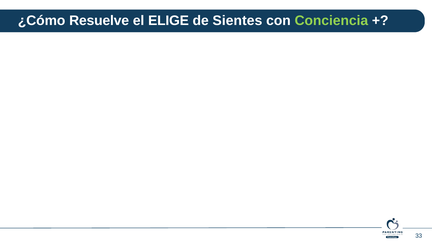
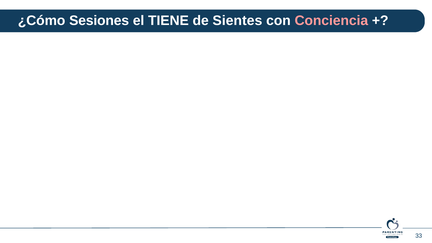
Resuelve: Resuelve -> Sesiones
ELIGE: ELIGE -> TIENE
Conciencia colour: light green -> pink
